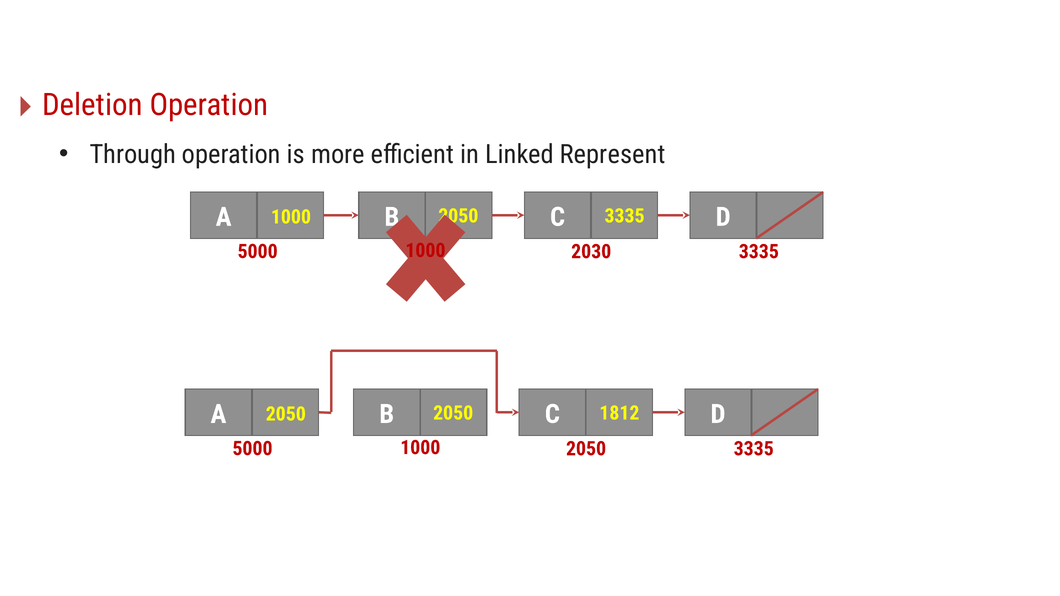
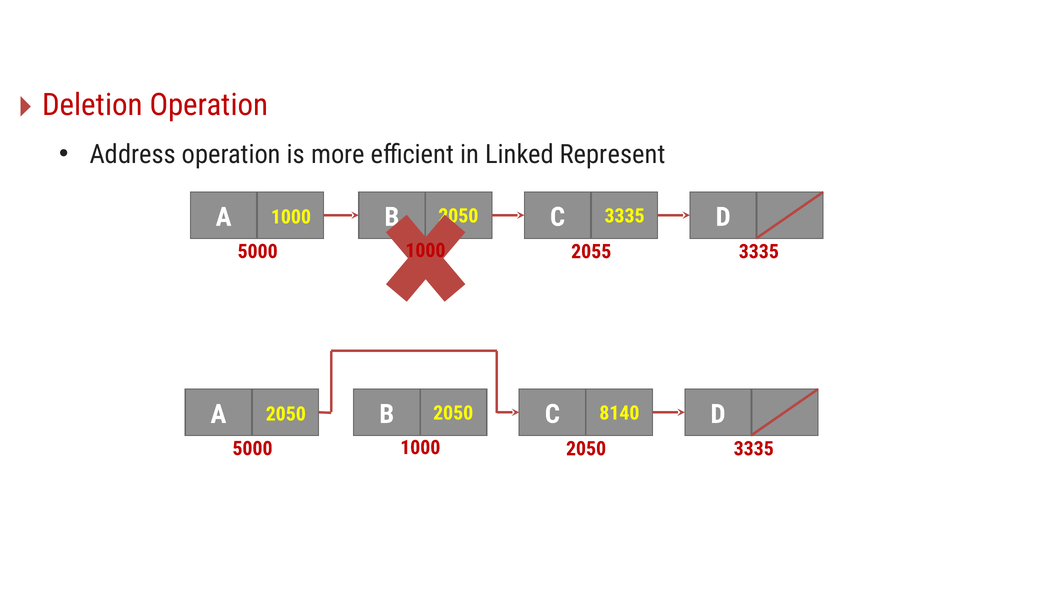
Through: Through -> Address
2030: 2030 -> 2055
1812: 1812 -> 8140
